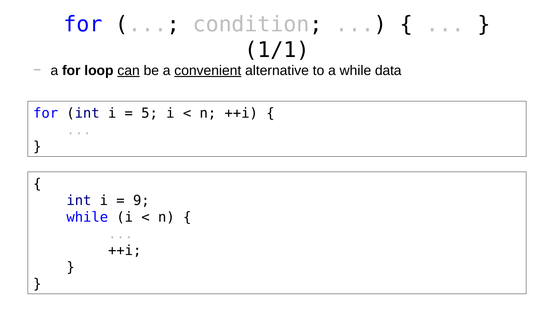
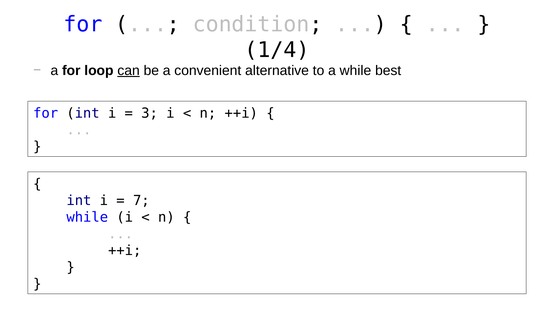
1/1: 1/1 -> 1/4
convenient underline: present -> none
data: data -> best
5: 5 -> 3
9: 9 -> 7
